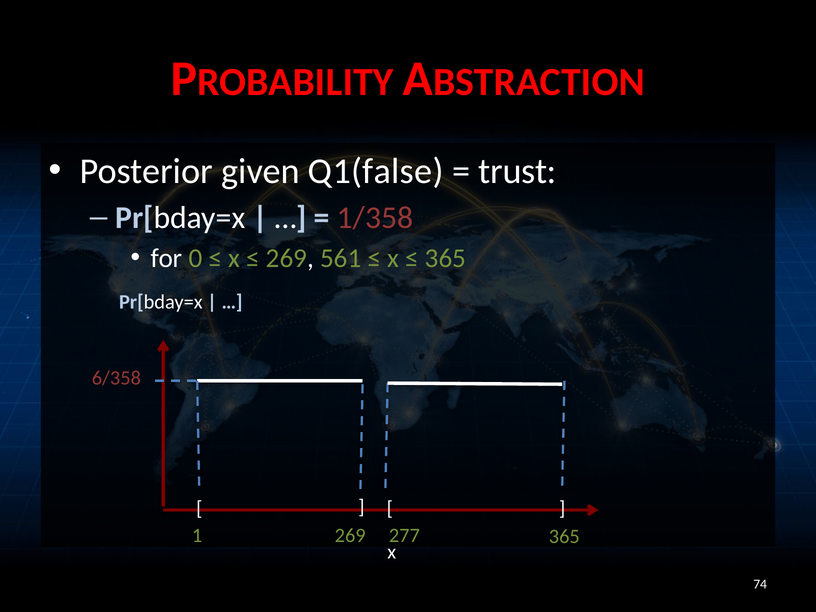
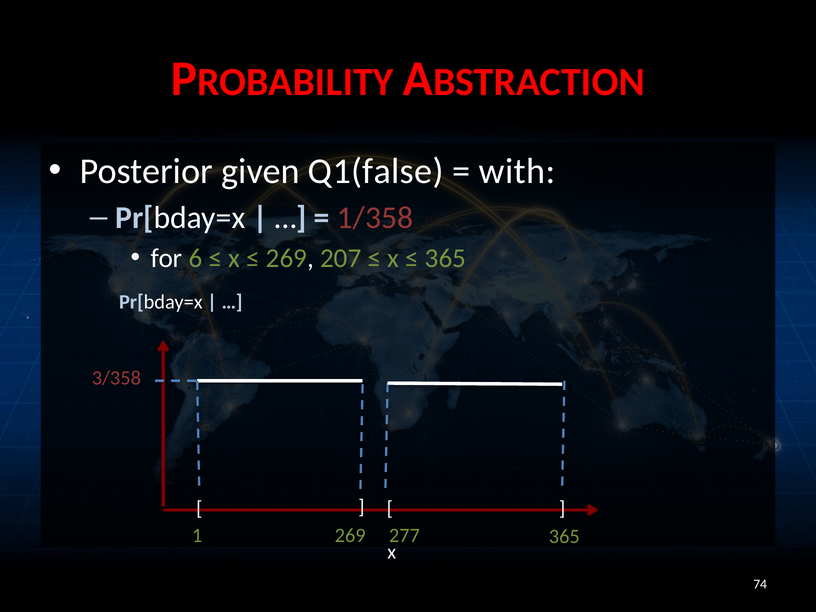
trust: trust -> with
0: 0 -> 6
561: 561 -> 207
6/358: 6/358 -> 3/358
